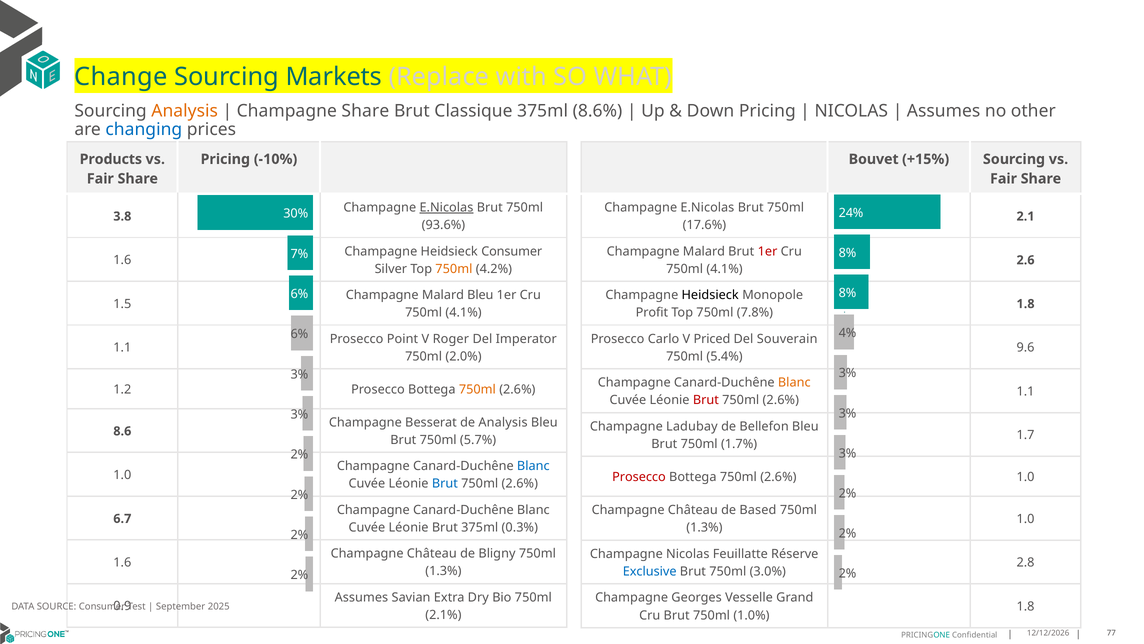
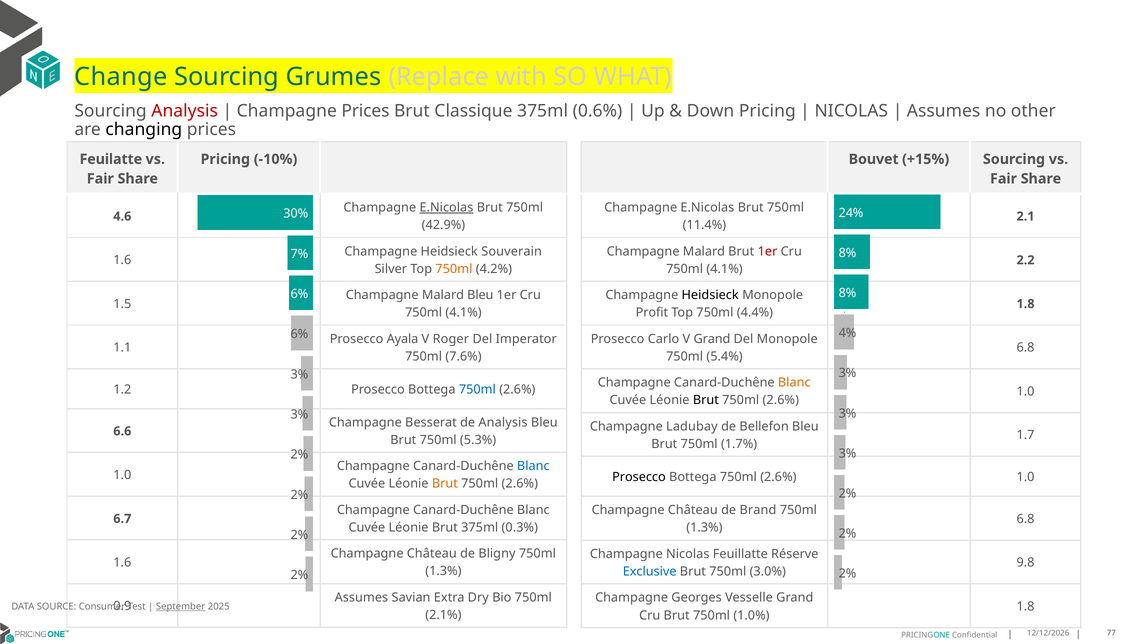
Markets: Markets -> Grumes
Analysis at (185, 111) colour: orange -> red
Champagne Share: Share -> Prices
8.6%: 8.6% -> 0.6%
changing colour: blue -> black
Products: Products -> Feuilatte
3.8: 3.8 -> 4.6
93.6%: 93.6% -> 42.9%
17.6%: 17.6% -> 11.4%
Heidsieck Consumer: Consumer -> Souverain
2.6: 2.6 -> 2.2
7.8%: 7.8% -> 4.4%
Point: Point -> Ayala
V Priced: Priced -> Grand
Del Souverain: Souverain -> Monopole
9.6 at (1026, 347): 9.6 -> 6.8
2.0%: 2.0% -> 7.6%
750ml at (477, 389) colour: orange -> blue
1.1 at (1026, 391): 1.1 -> 1.0
Brut at (706, 400) colour: red -> black
8.6: 8.6 -> 6.6
5.7%: 5.7% -> 5.3%
Prosecco at (639, 477) colour: red -> black
Brut at (445, 483) colour: blue -> orange
Based: Based -> Brand
1.0 at (1026, 519): 1.0 -> 6.8
2.8: 2.8 -> 9.8
September underline: none -> present
